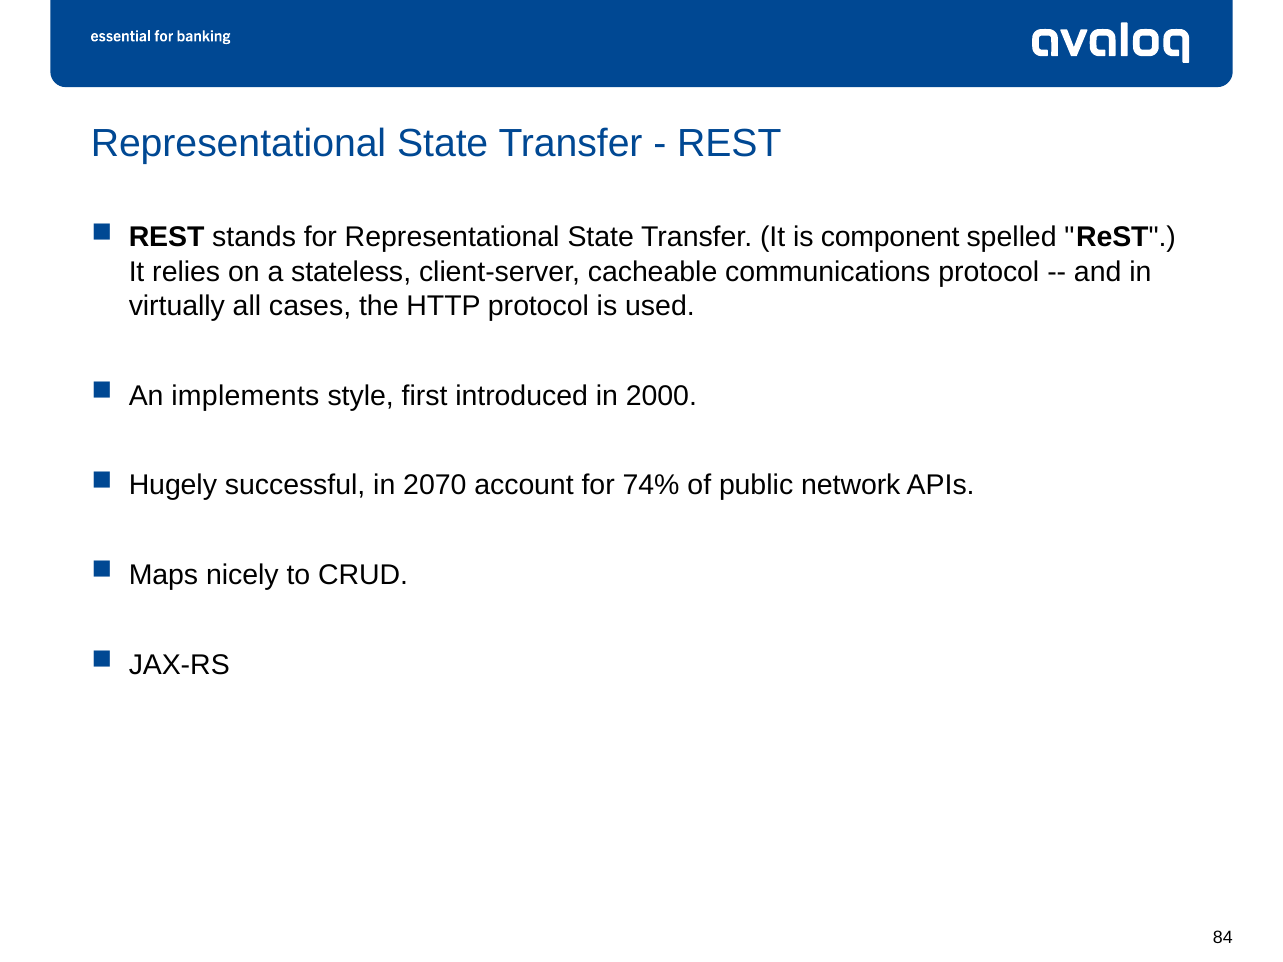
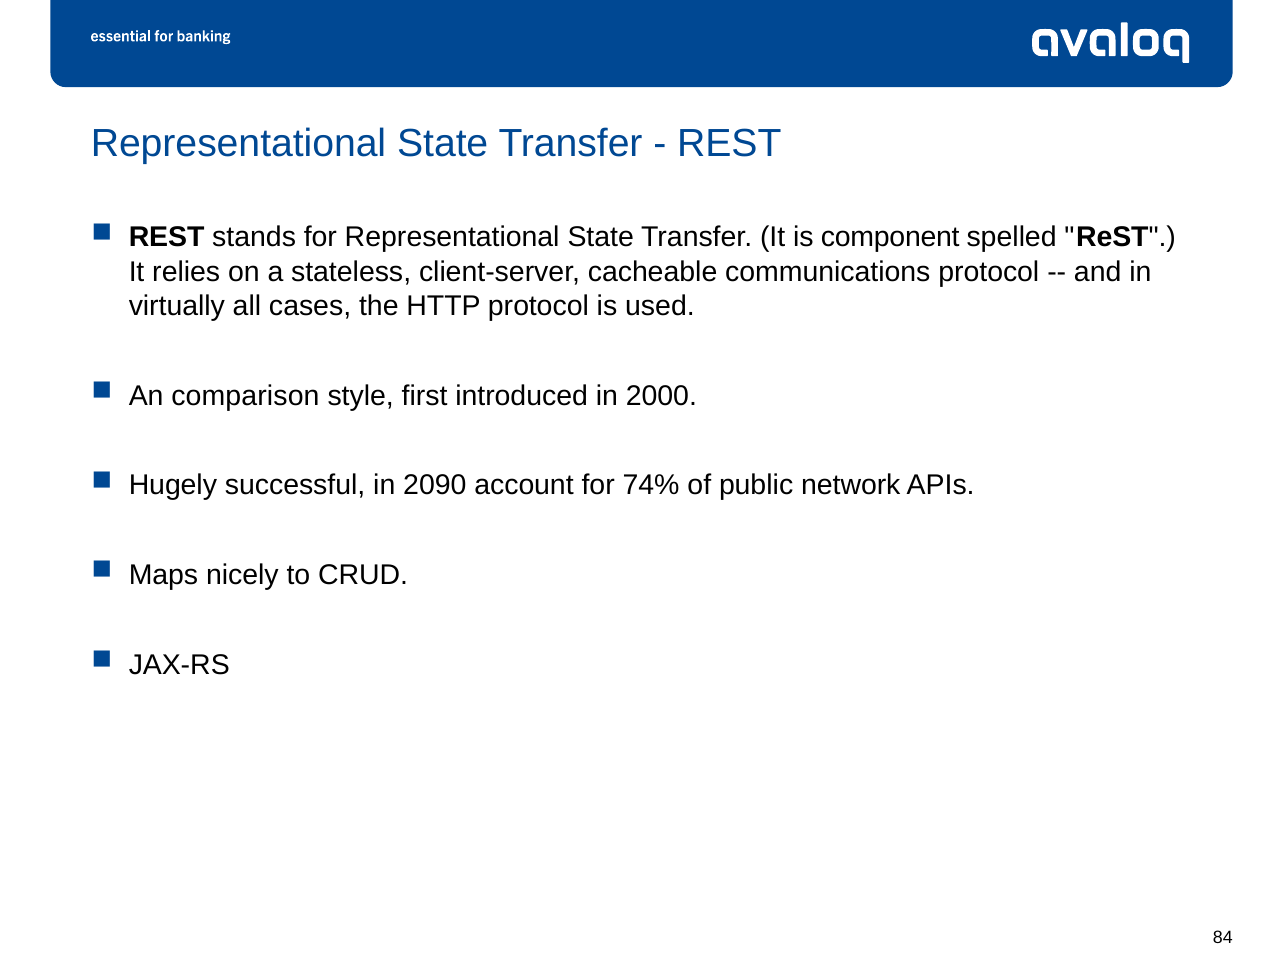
implements: implements -> comparison
2070: 2070 -> 2090
